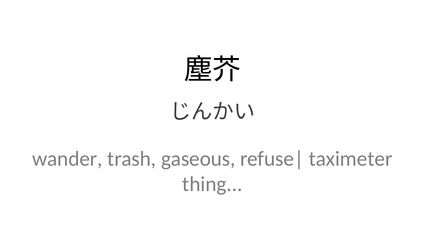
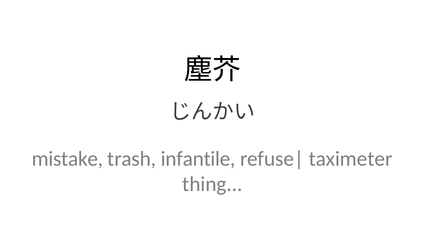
wander: wander -> mistake
gaseous: gaseous -> infantile
